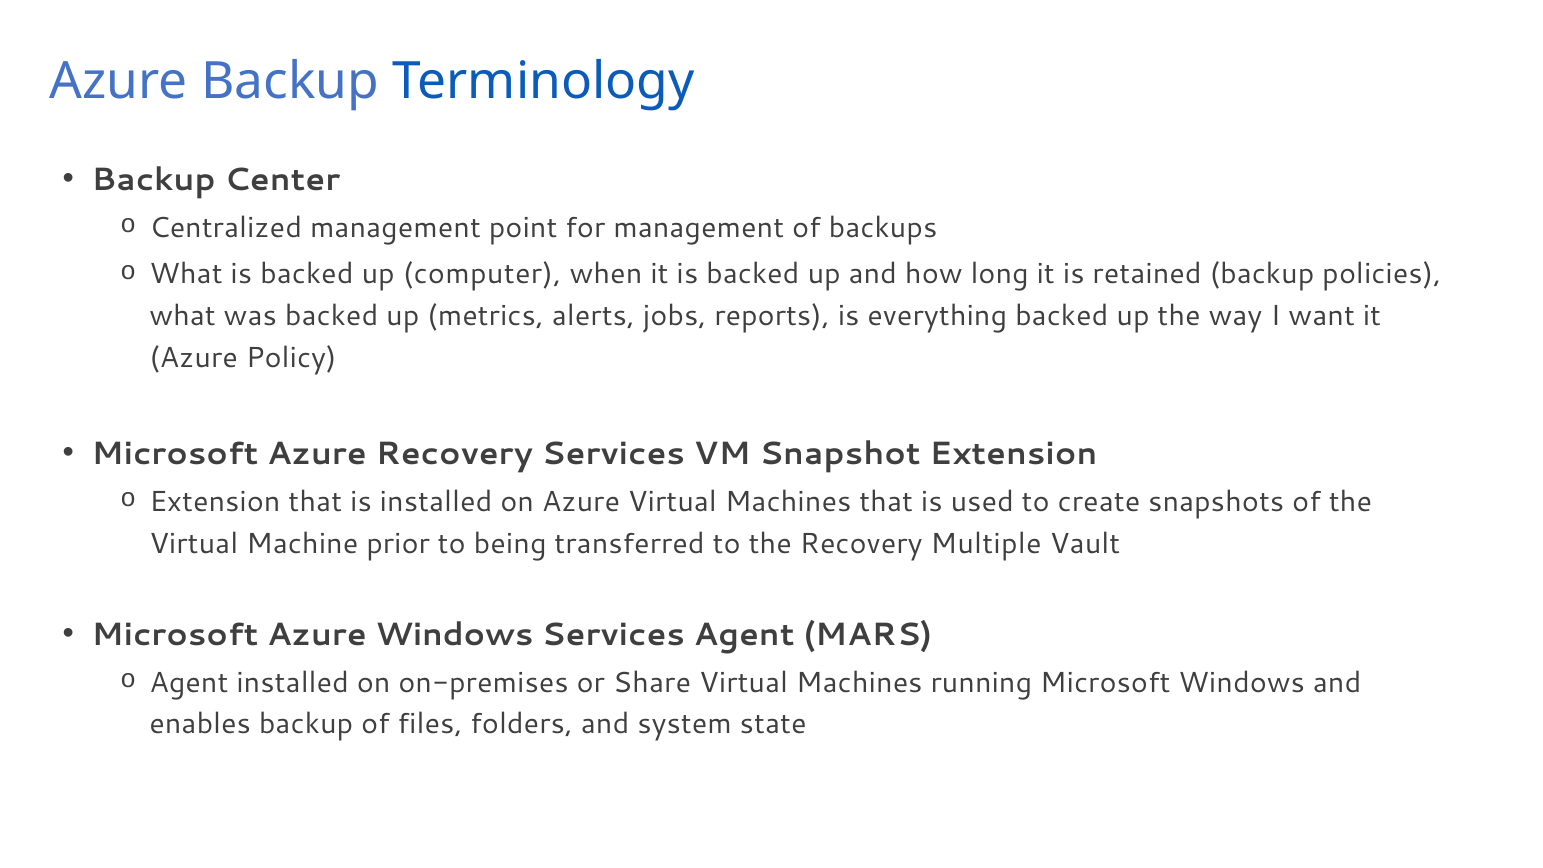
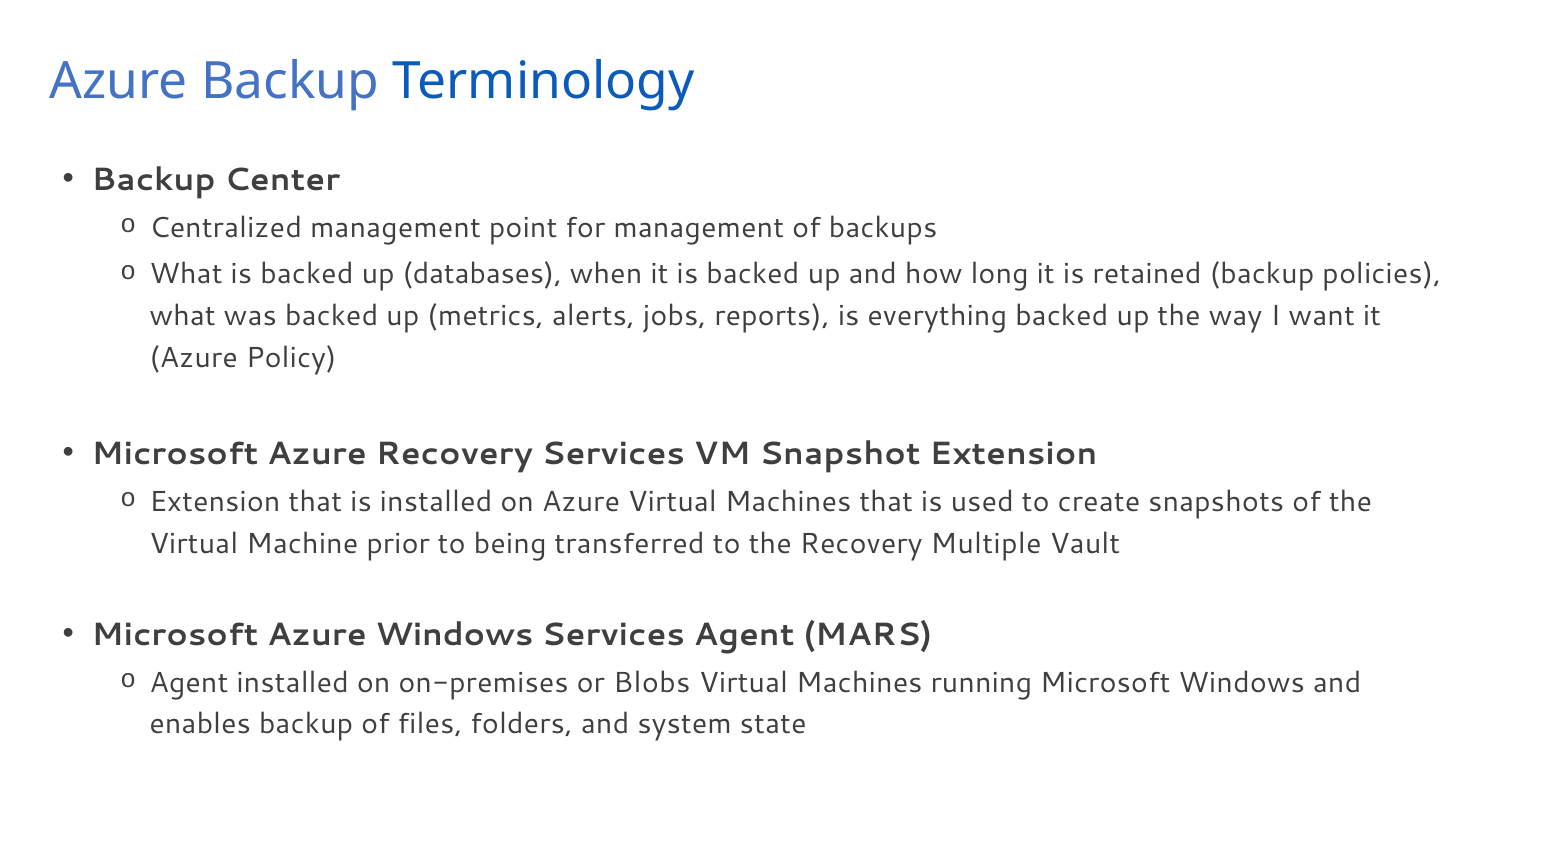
computer: computer -> databases
Share: Share -> Blobs
